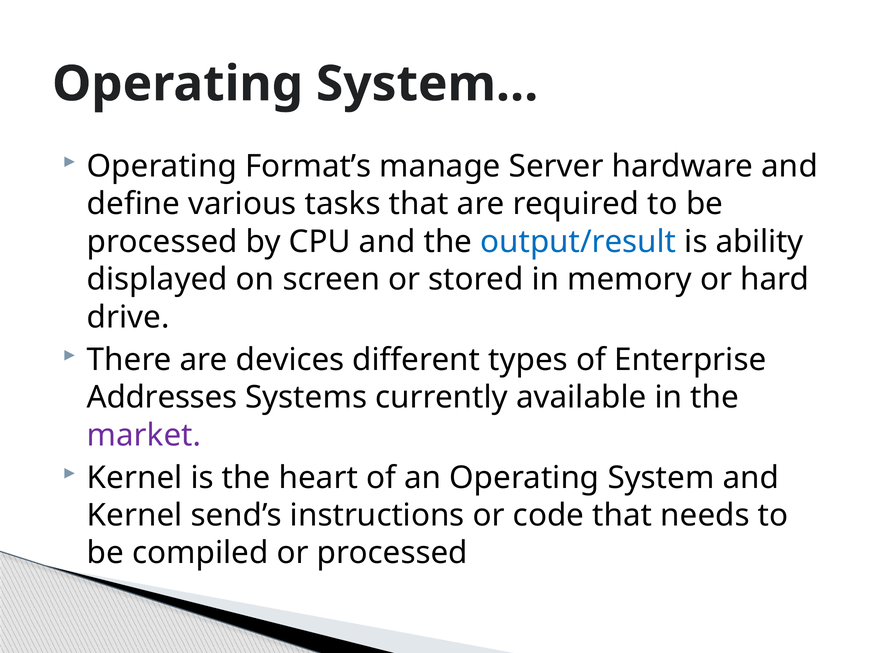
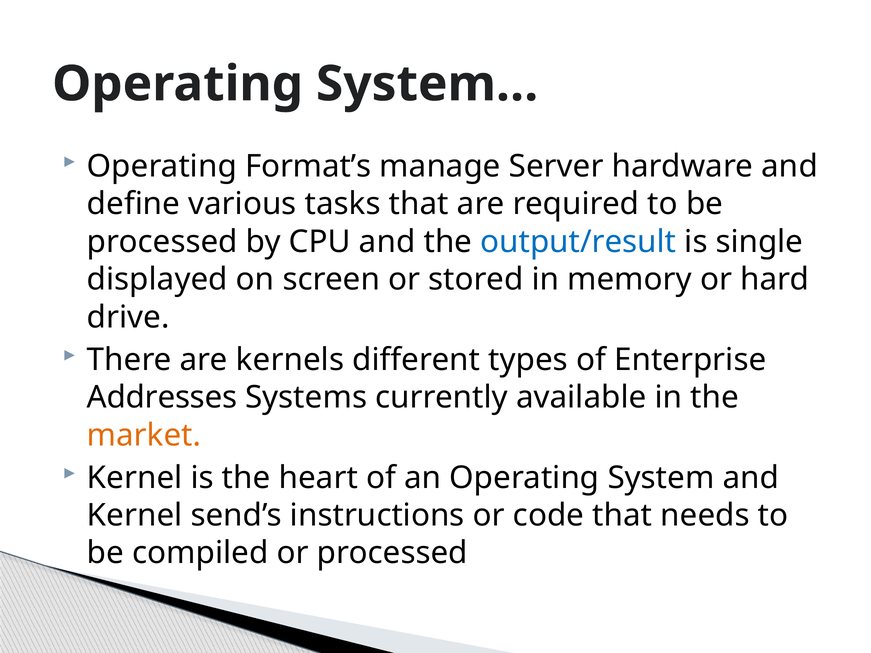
ability: ability -> single
devices: devices -> kernels
market colour: purple -> orange
